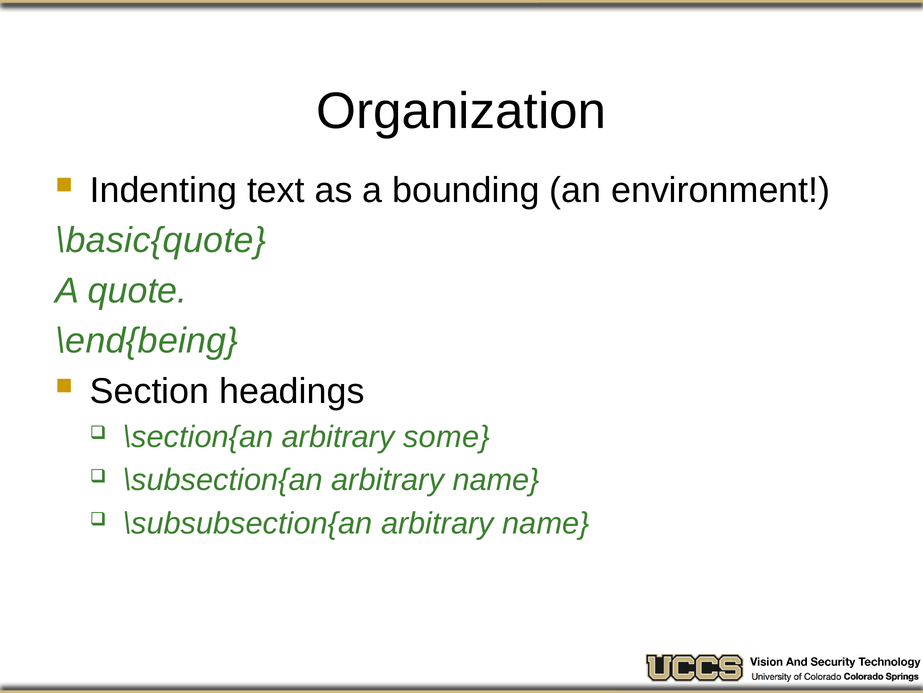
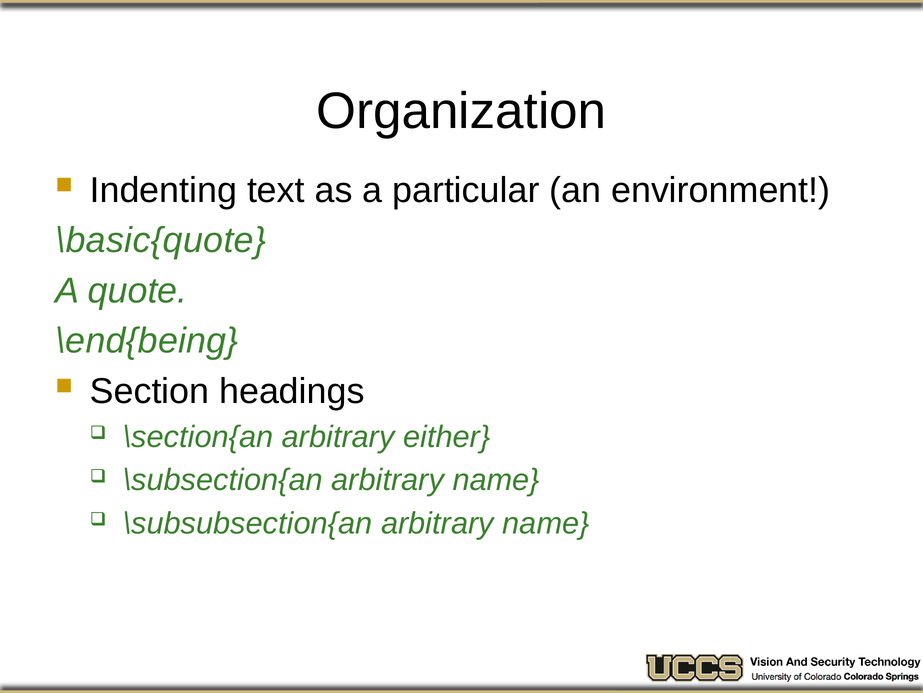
bounding: bounding -> particular
some: some -> either
